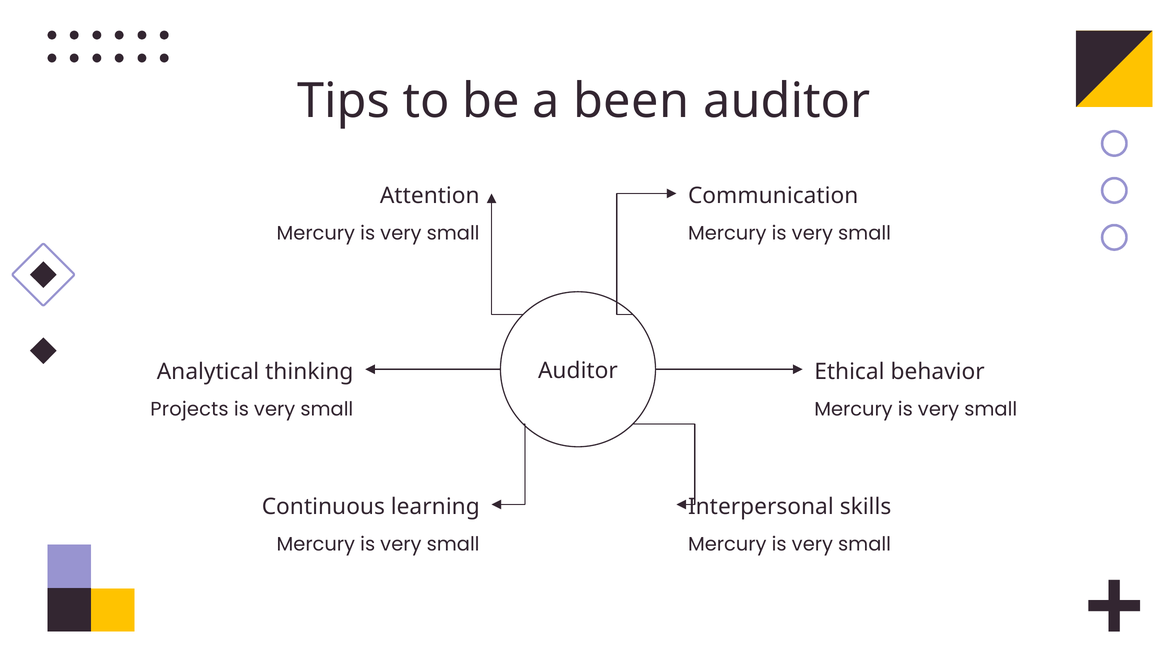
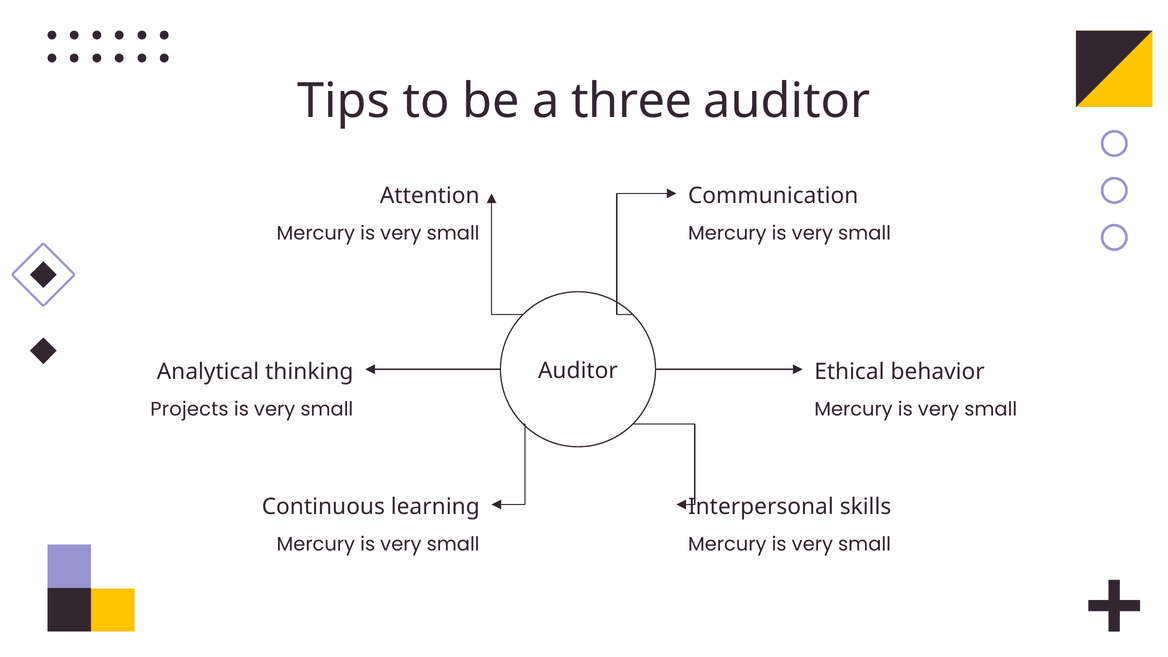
been: been -> three
